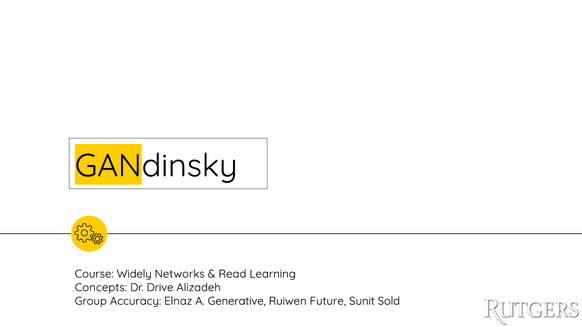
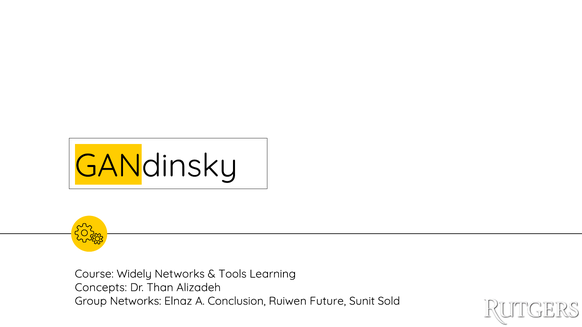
Read: Read -> Tools
Drive: Drive -> Than
Group Accuracy: Accuracy -> Networks
Generative: Generative -> Conclusion
